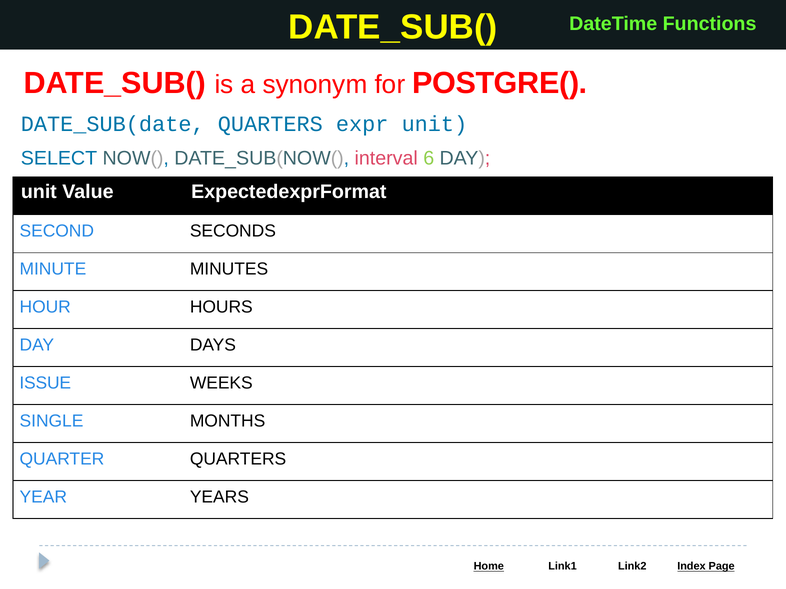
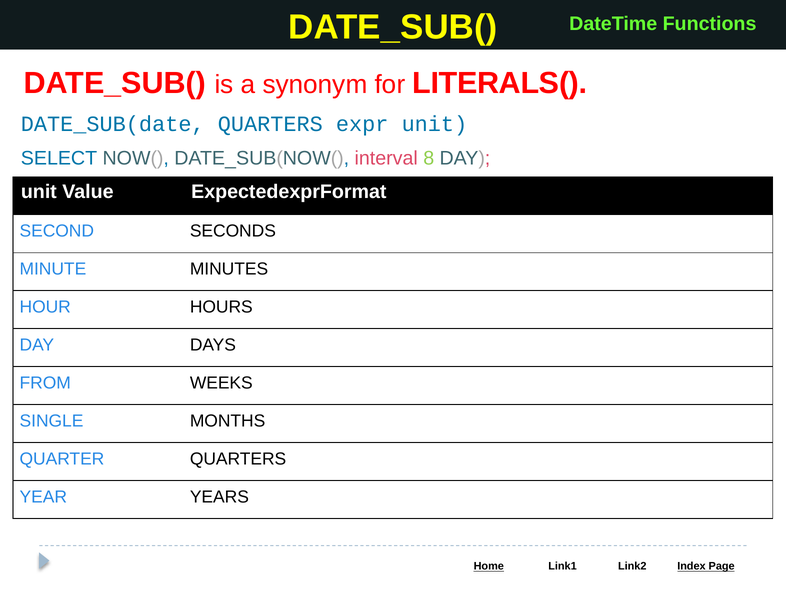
POSTGRE(: POSTGRE( -> LITERALS(
6: 6 -> 8
ISSUE: ISSUE -> FROM
